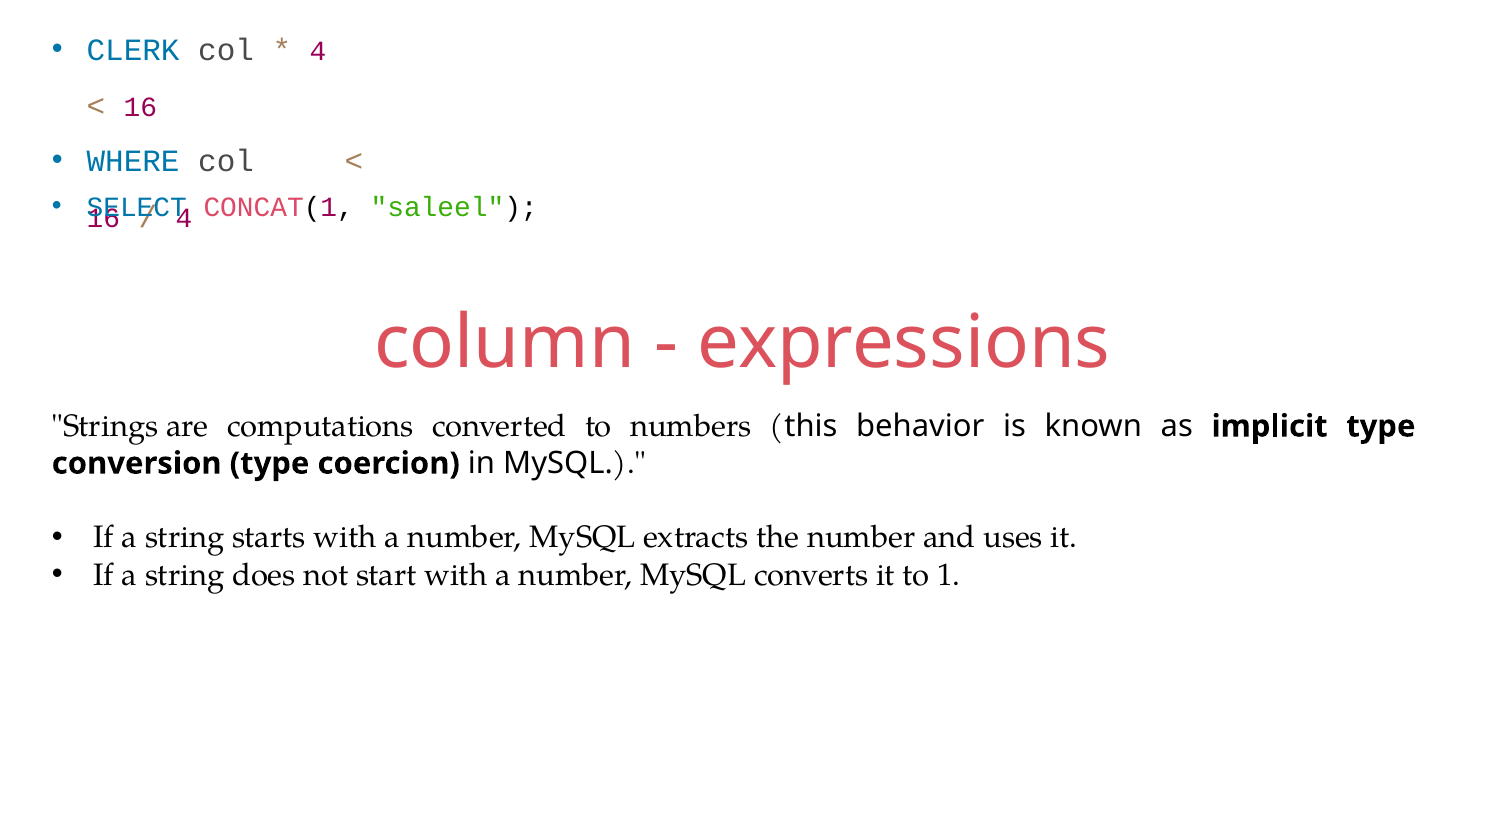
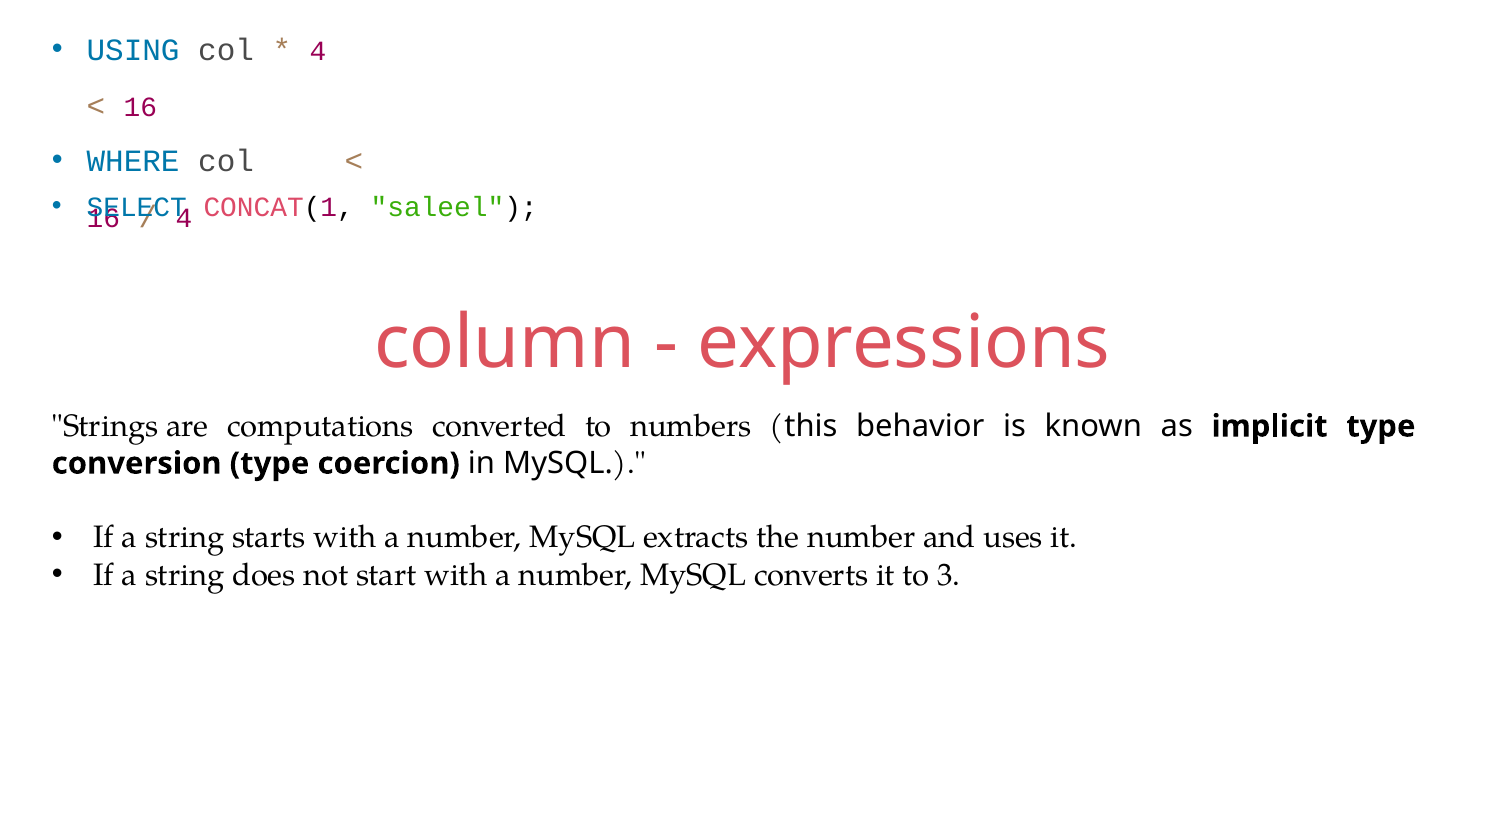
CLERK: CLERK -> USING
1: 1 -> 3
